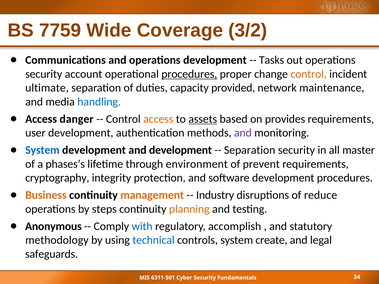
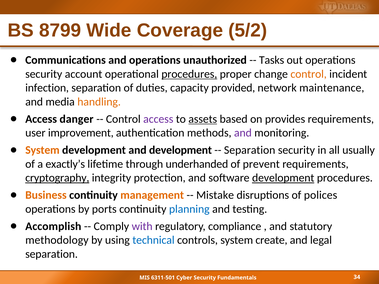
7759: 7759 -> 8799
3/2: 3/2 -> 5/2
operations development: development -> unauthorized
ultimate: ultimate -> infection
handling colour: blue -> orange
access at (158, 119) colour: orange -> purple
user development: development -> improvement
System at (42, 150) colour: blue -> orange
master: master -> usually
phases’s: phases’s -> exactly’s
environment: environment -> underhanded
cryptography underline: none -> present
development at (283, 178) underline: none -> present
Industry: Industry -> Mistake
reduce: reduce -> polices
steps: steps -> ports
planning colour: orange -> blue
Anonymous: Anonymous -> Accomplish
with colour: blue -> purple
accomplish: accomplish -> compliance
safeguards at (52, 254): safeguards -> separation
